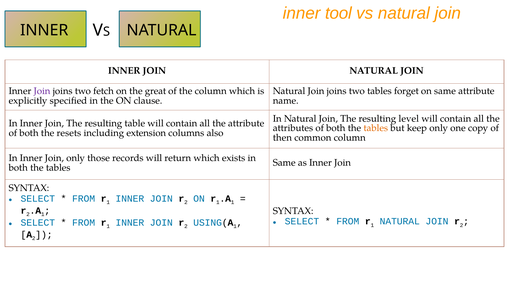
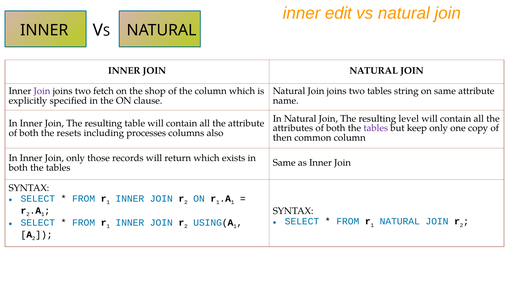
tool: tool -> edit
great: great -> shop
forget: forget -> string
tables at (376, 128) colour: orange -> purple
extension: extension -> processes
